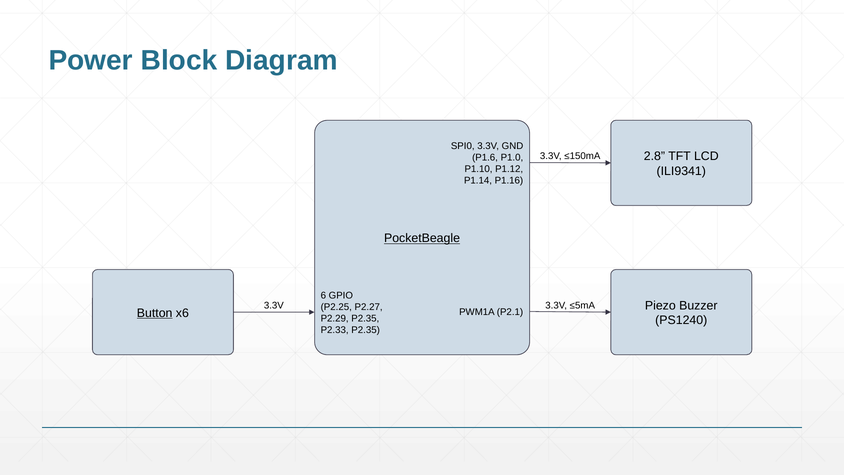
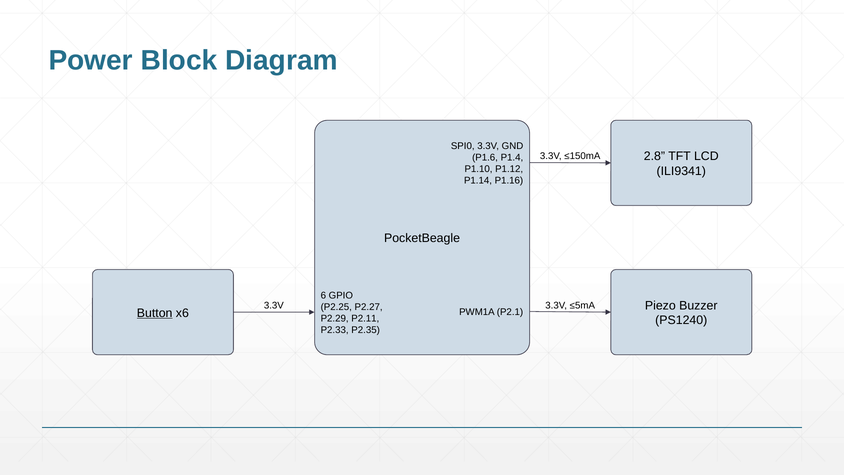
P1.0: P1.0 -> P1.4
PocketBeagle underline: present -> none
P2.29 P2.35: P2.35 -> P2.11
